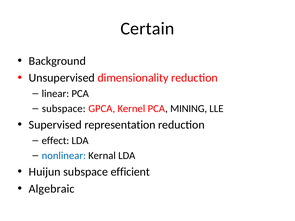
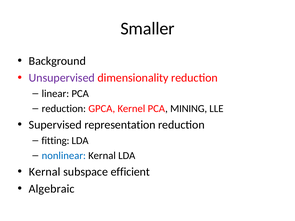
Certain: Certain -> Smaller
Unsupervised colour: black -> purple
subspace at (64, 109): subspace -> reduction
effect: effect -> fitting
Huijun at (45, 172): Huijun -> Kernal
